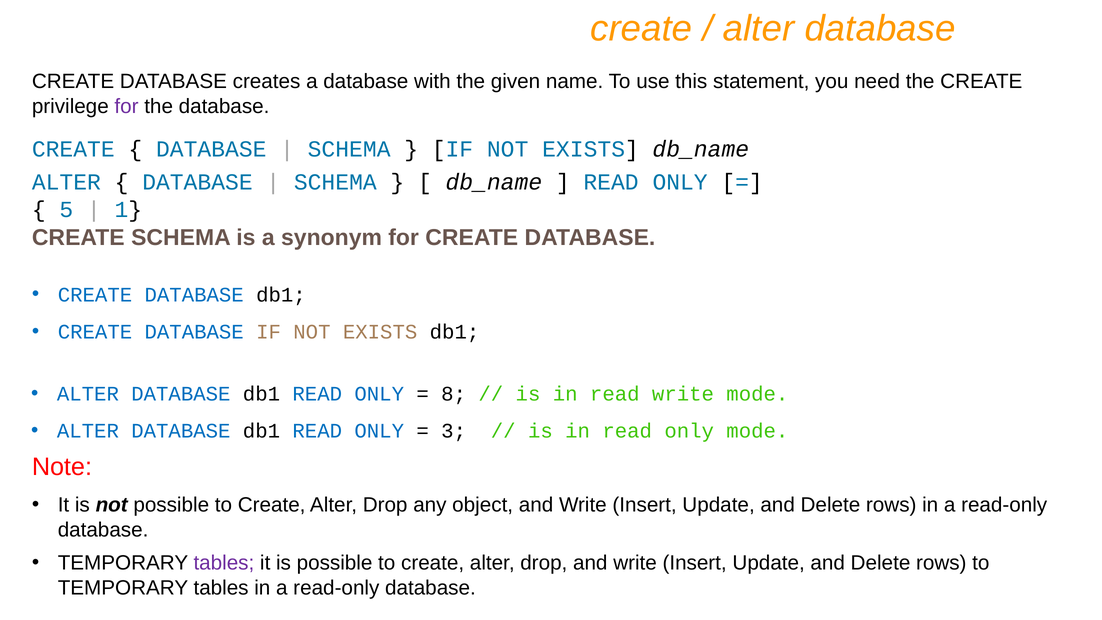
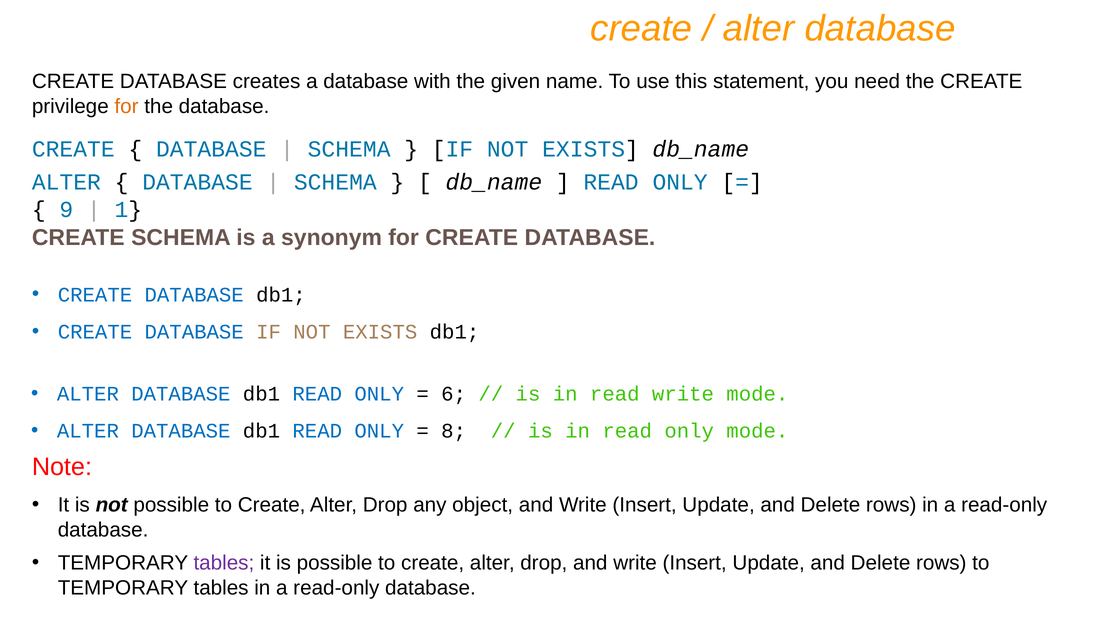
for at (127, 106) colour: purple -> orange
5: 5 -> 9
8: 8 -> 6
3: 3 -> 8
